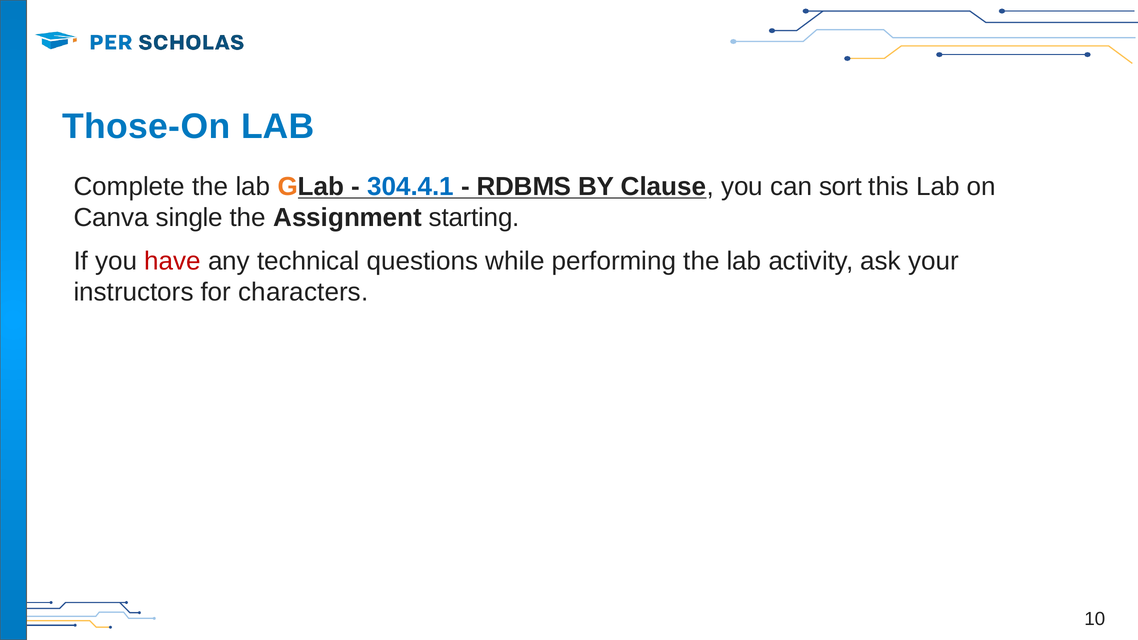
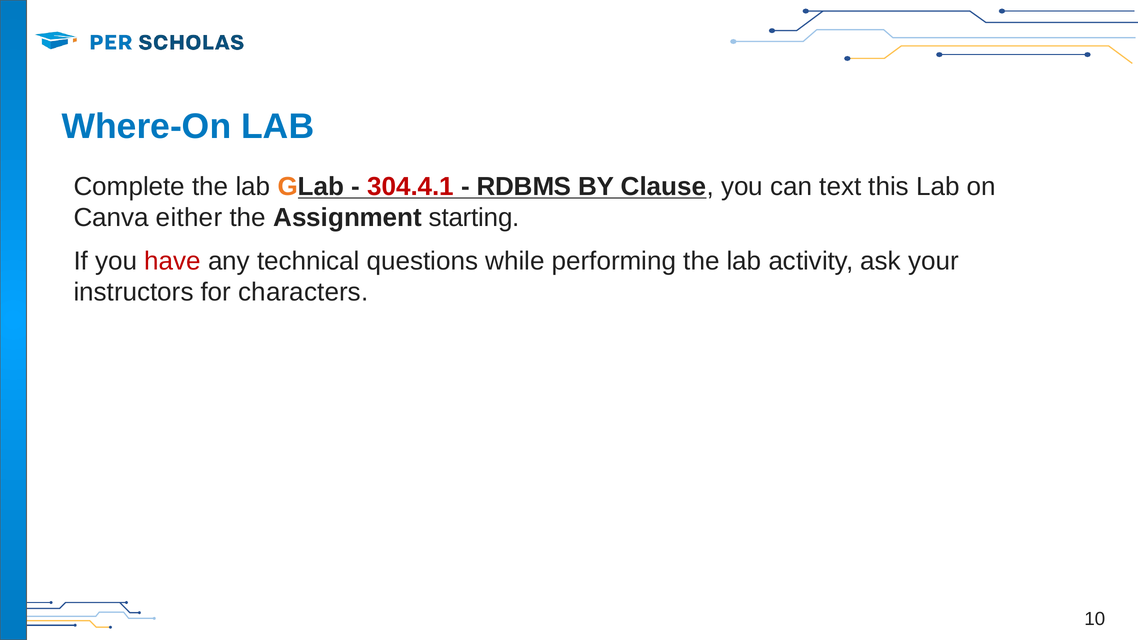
Those-On: Those-On -> Where-On
304.4.1 colour: blue -> red
sort: sort -> text
single: single -> either
